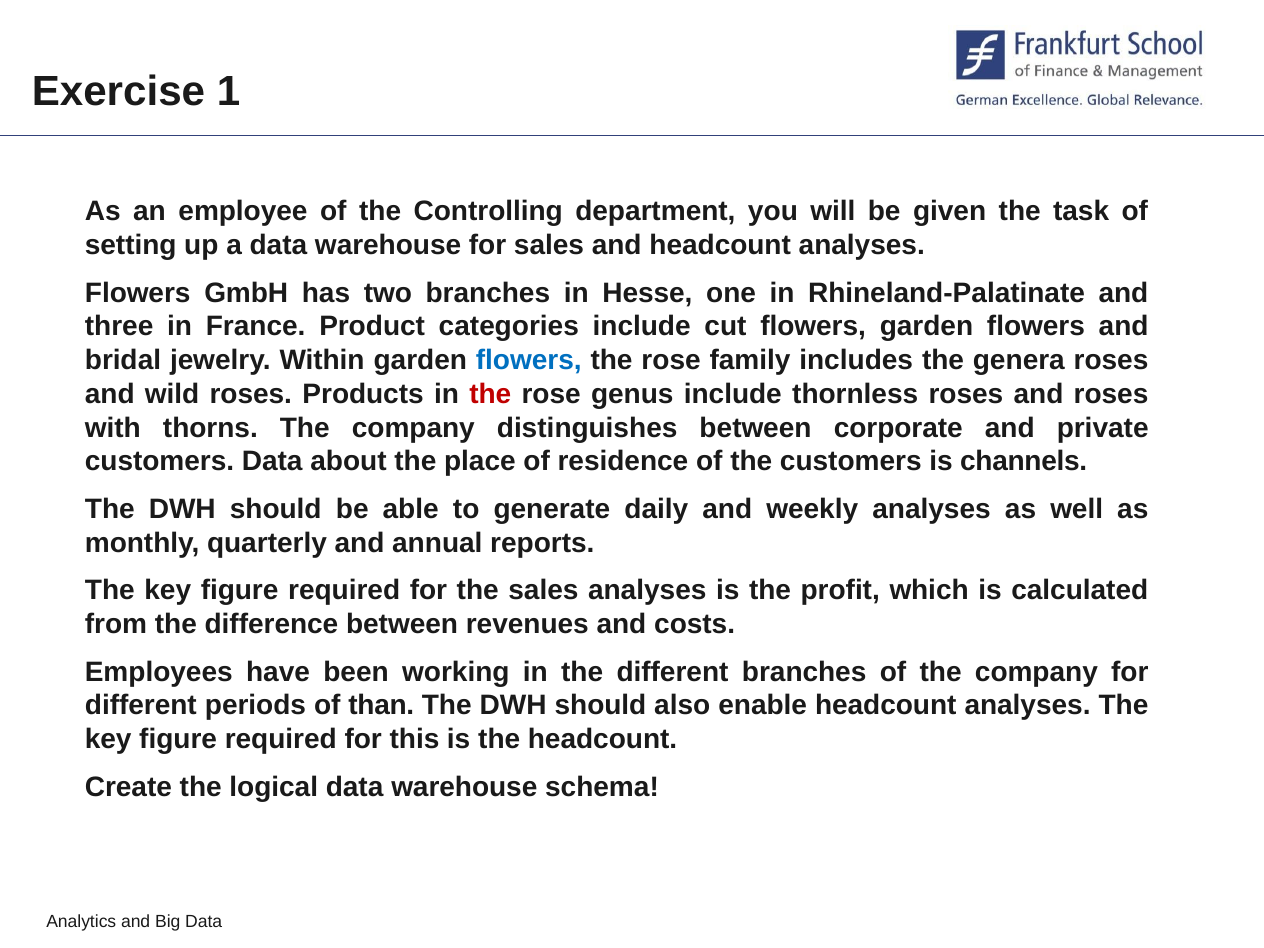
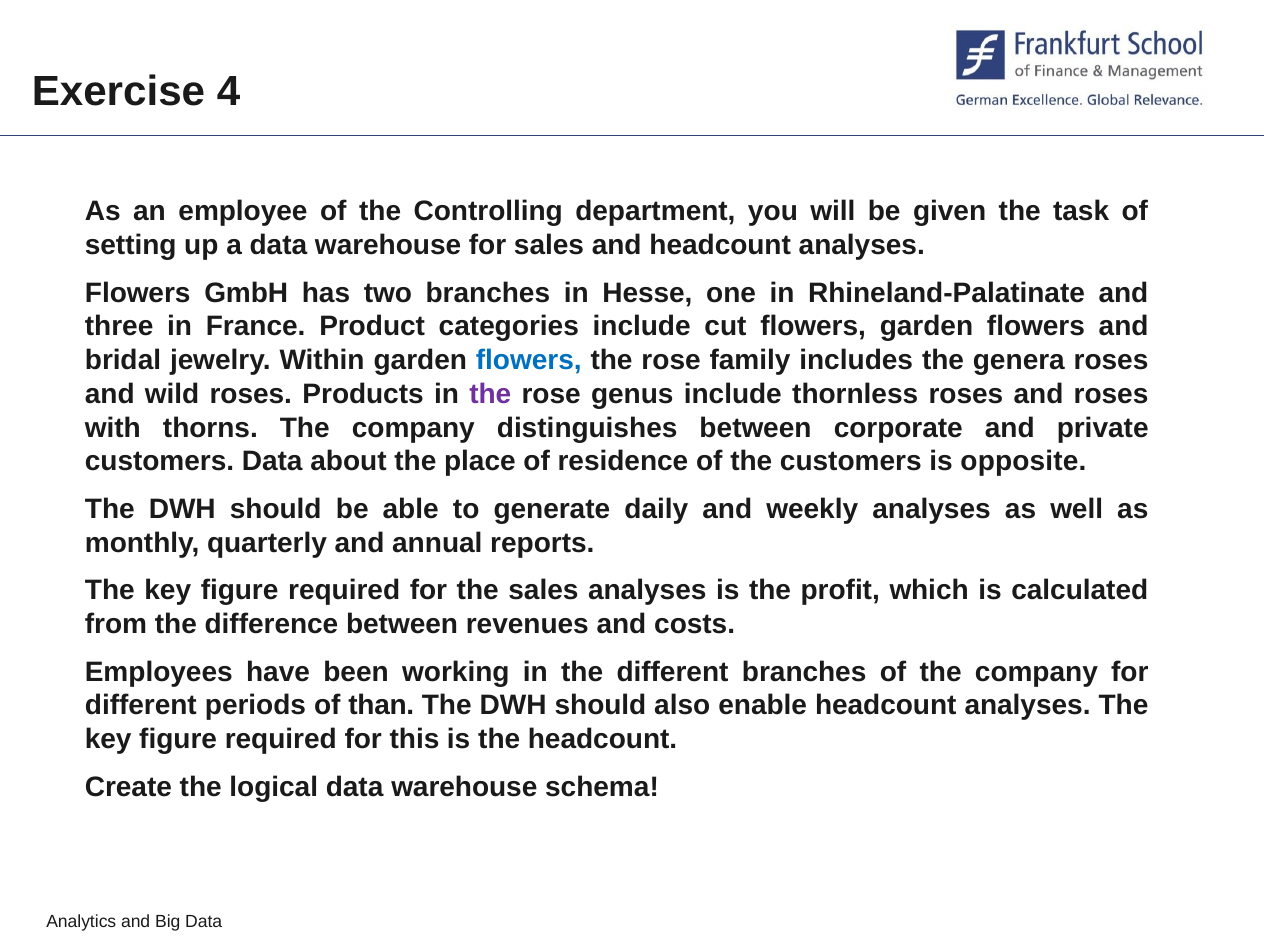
1: 1 -> 4
the at (490, 394) colour: red -> purple
channels: channels -> opposite
